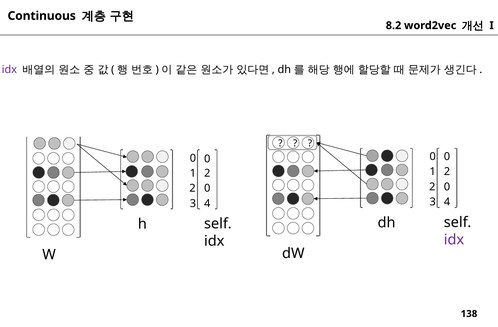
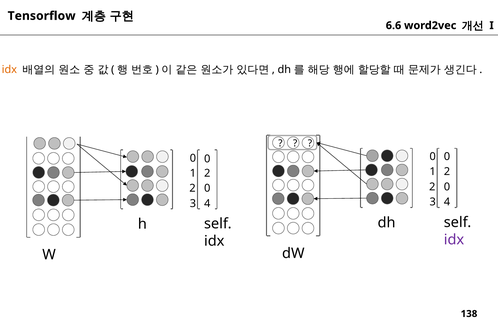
Continuous: Continuous -> Tensorflow
8.2: 8.2 -> 6.6
idx at (9, 69) colour: purple -> orange
